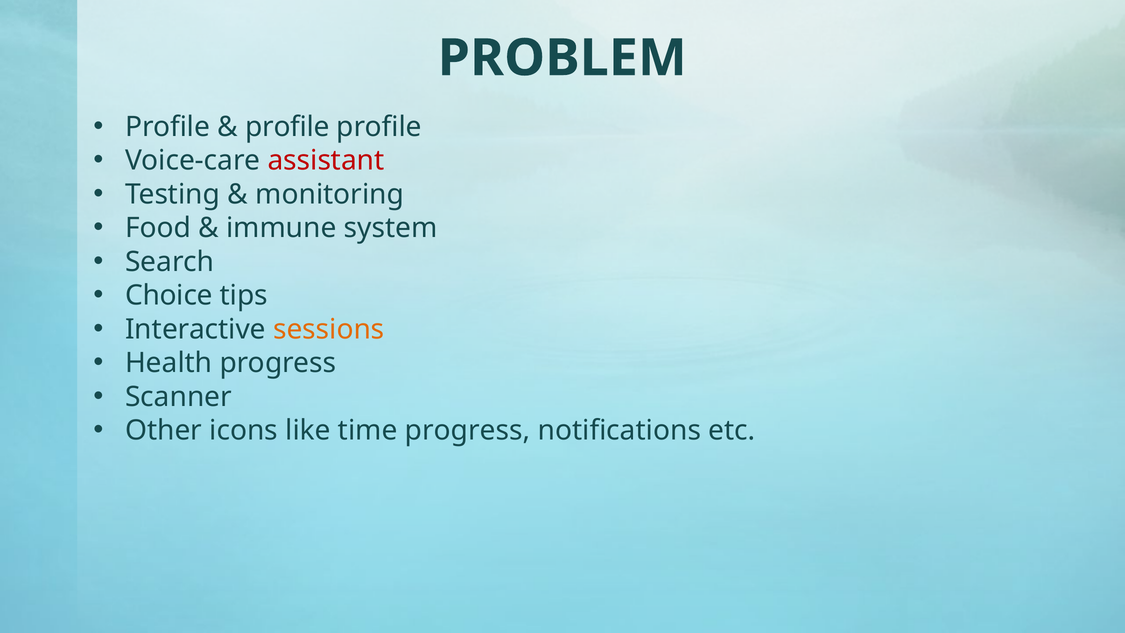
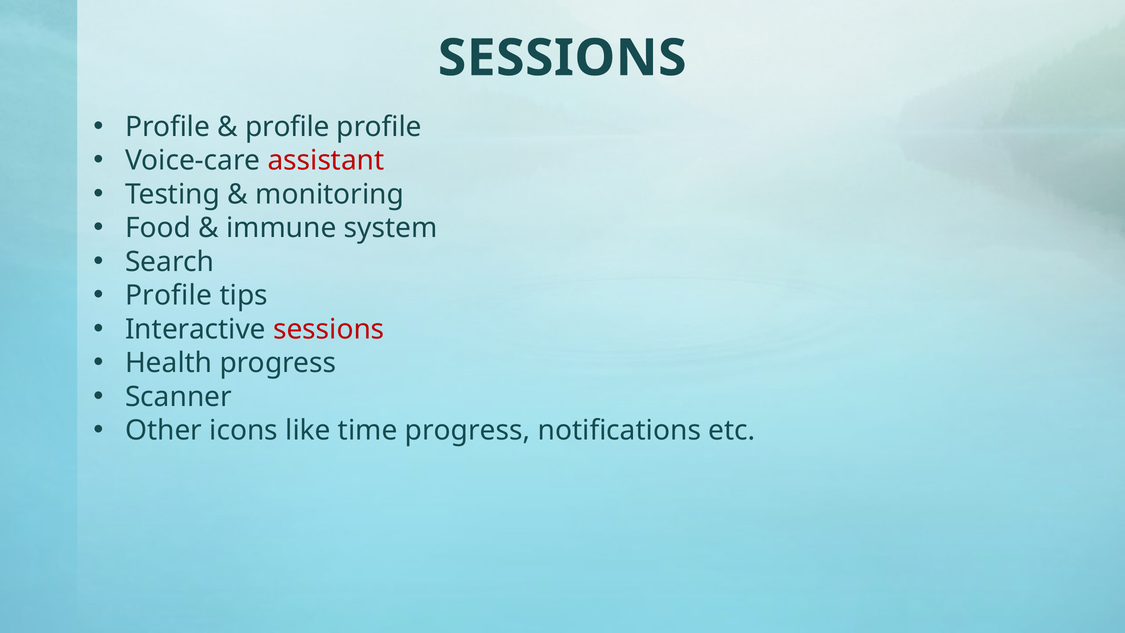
PROBLEM at (562, 58): PROBLEM -> SESSIONS
Choice at (169, 296): Choice -> Profile
sessions at (329, 329) colour: orange -> red
